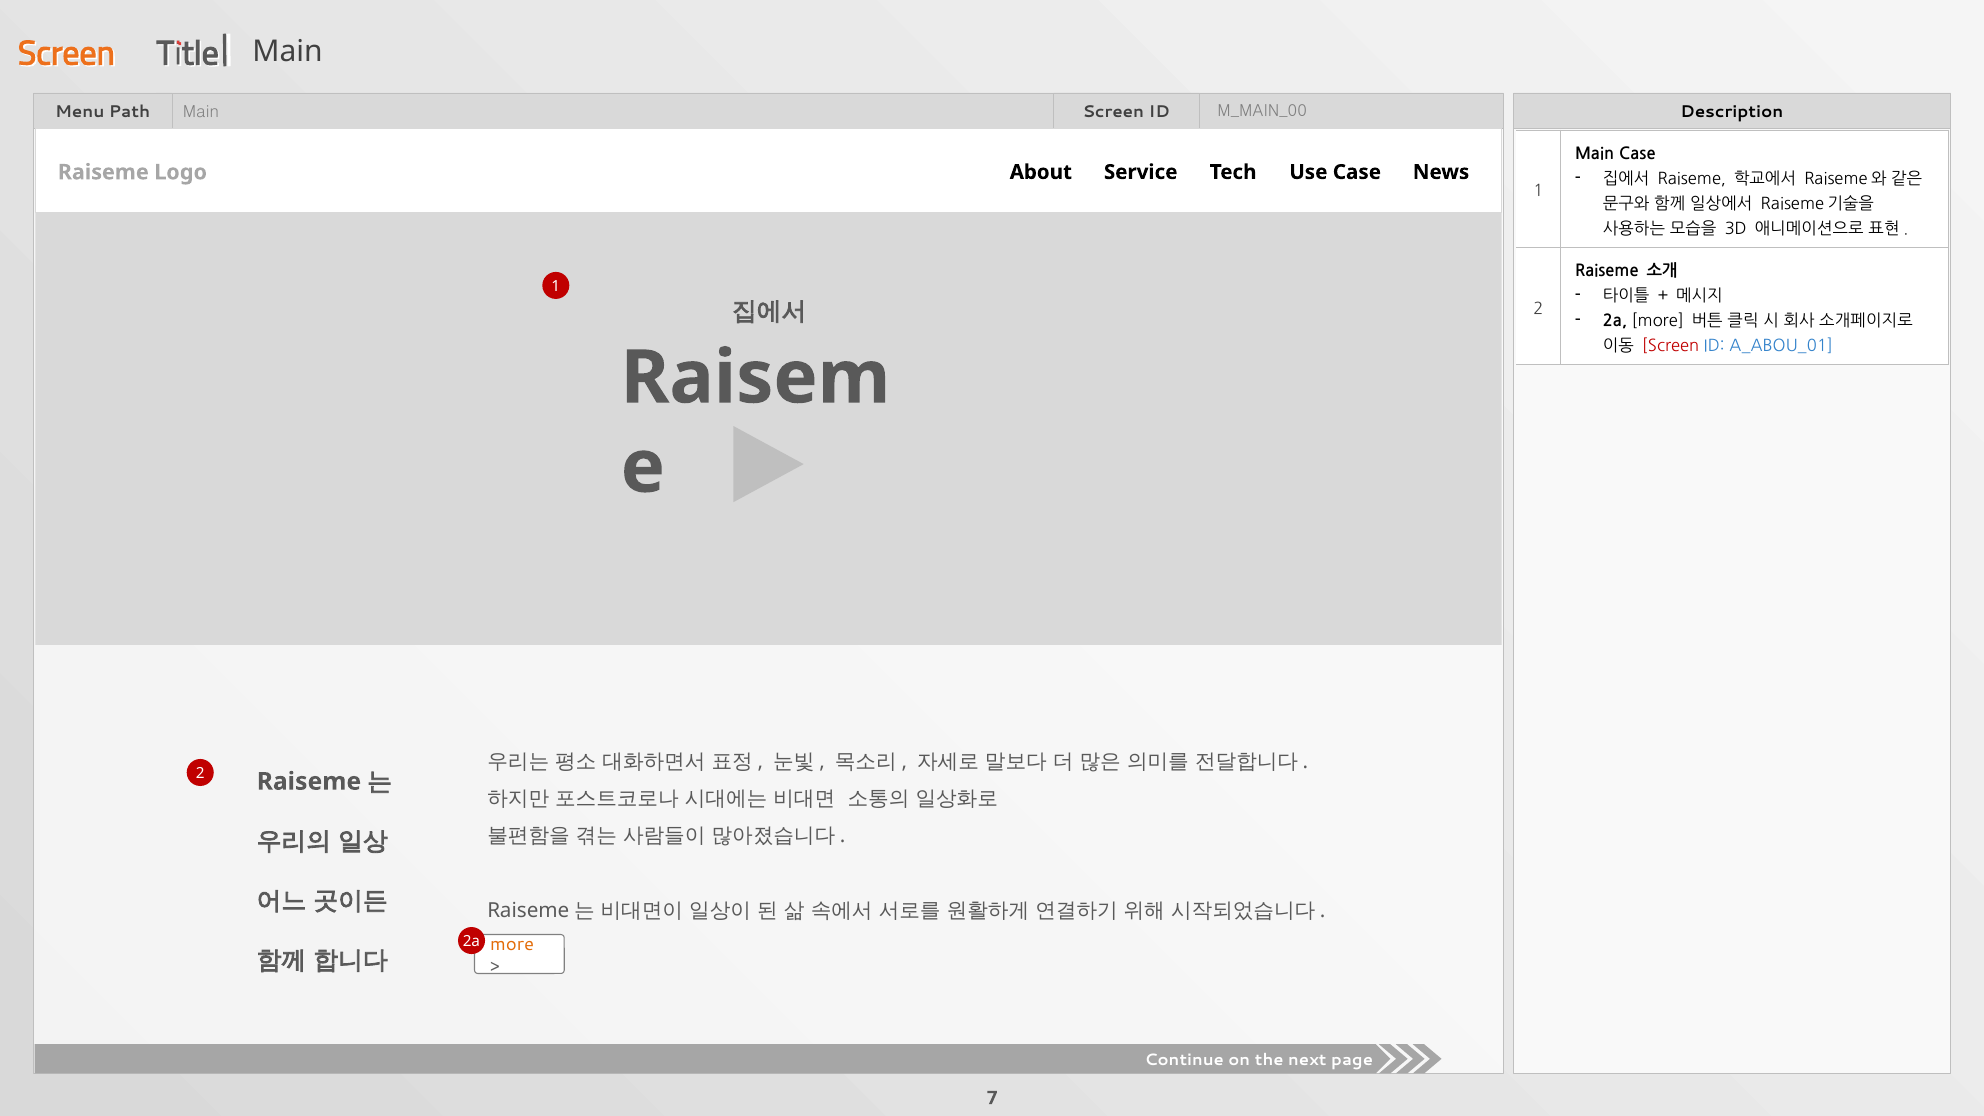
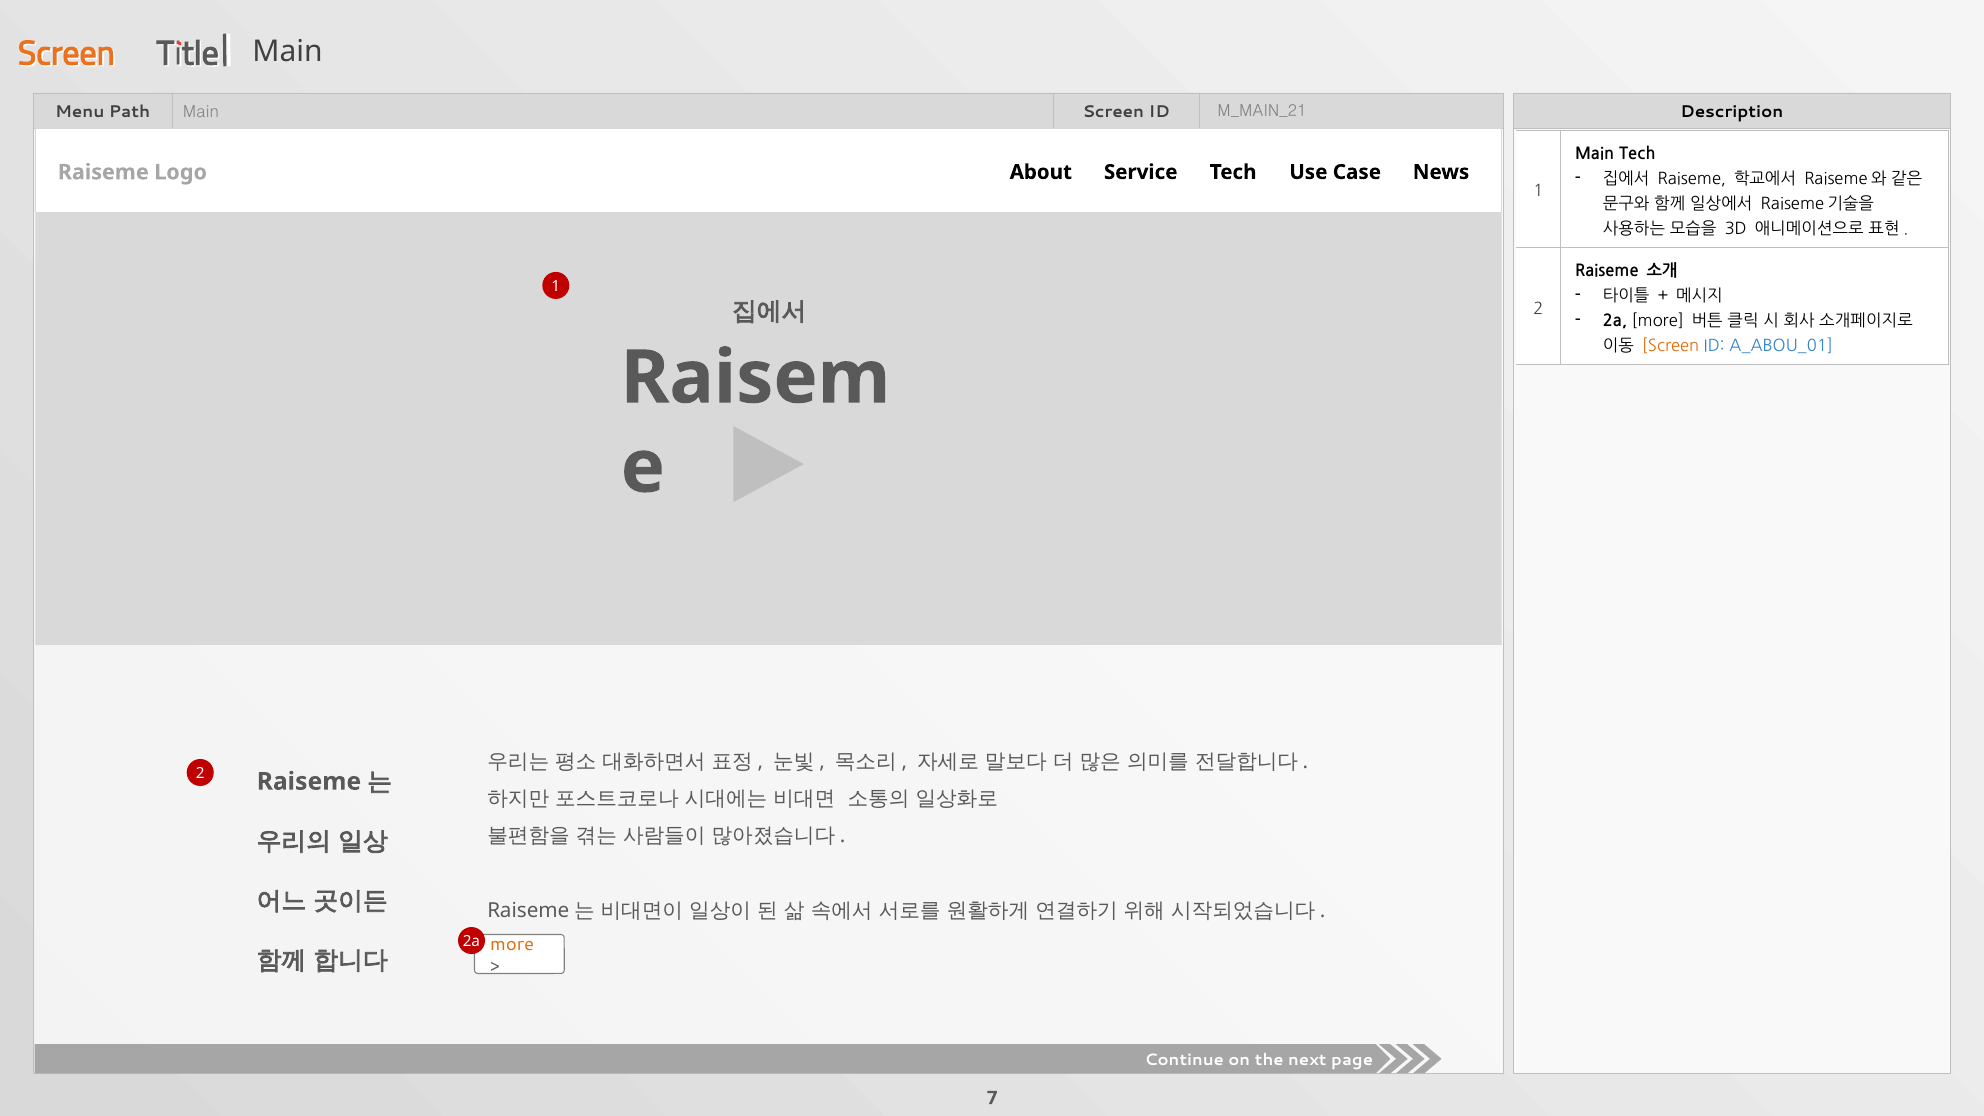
M_MAIN_00: M_MAIN_00 -> M_MAIN_21
Main Case: Case -> Tech
Screen at (1671, 346) colour: red -> orange
